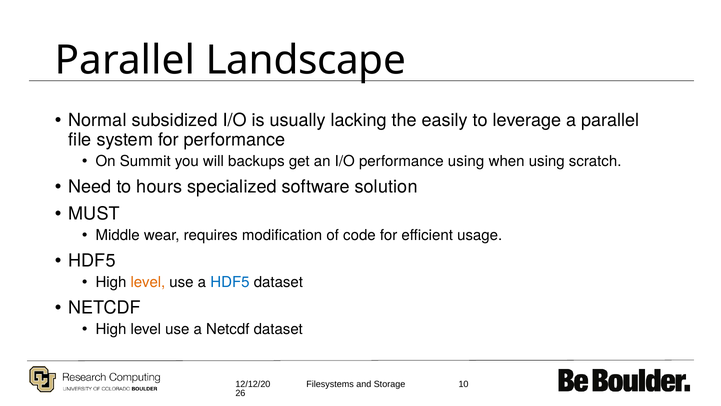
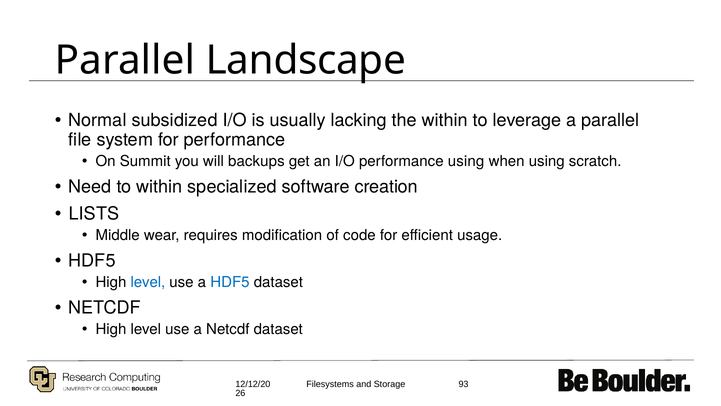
the easily: easily -> within
to hours: hours -> within
solution: solution -> creation
MUST: MUST -> LISTS
level at (148, 282) colour: orange -> blue
10: 10 -> 93
